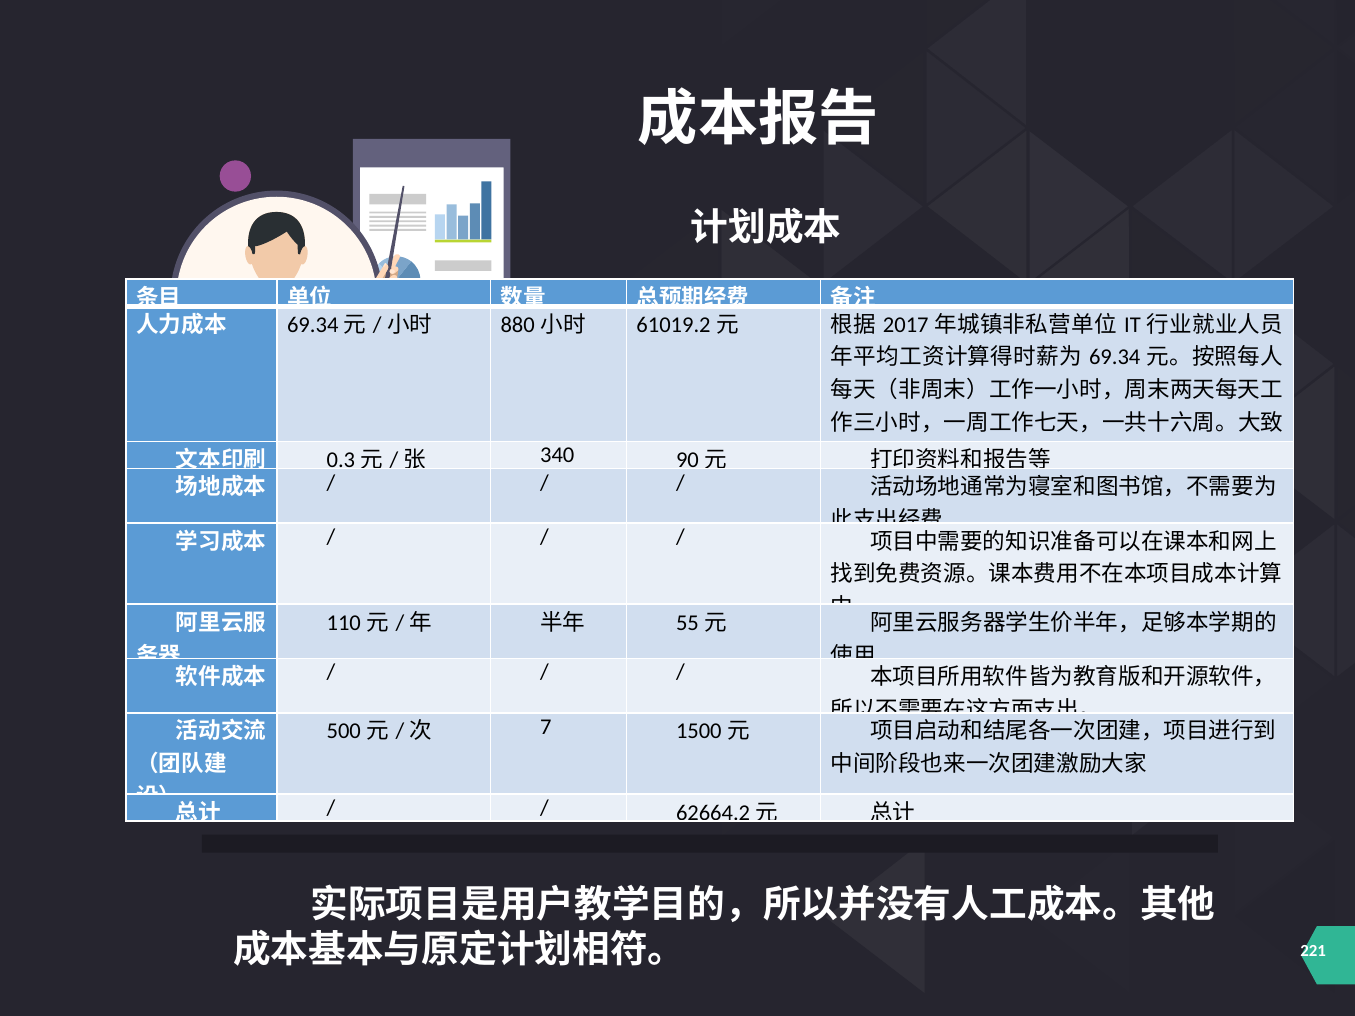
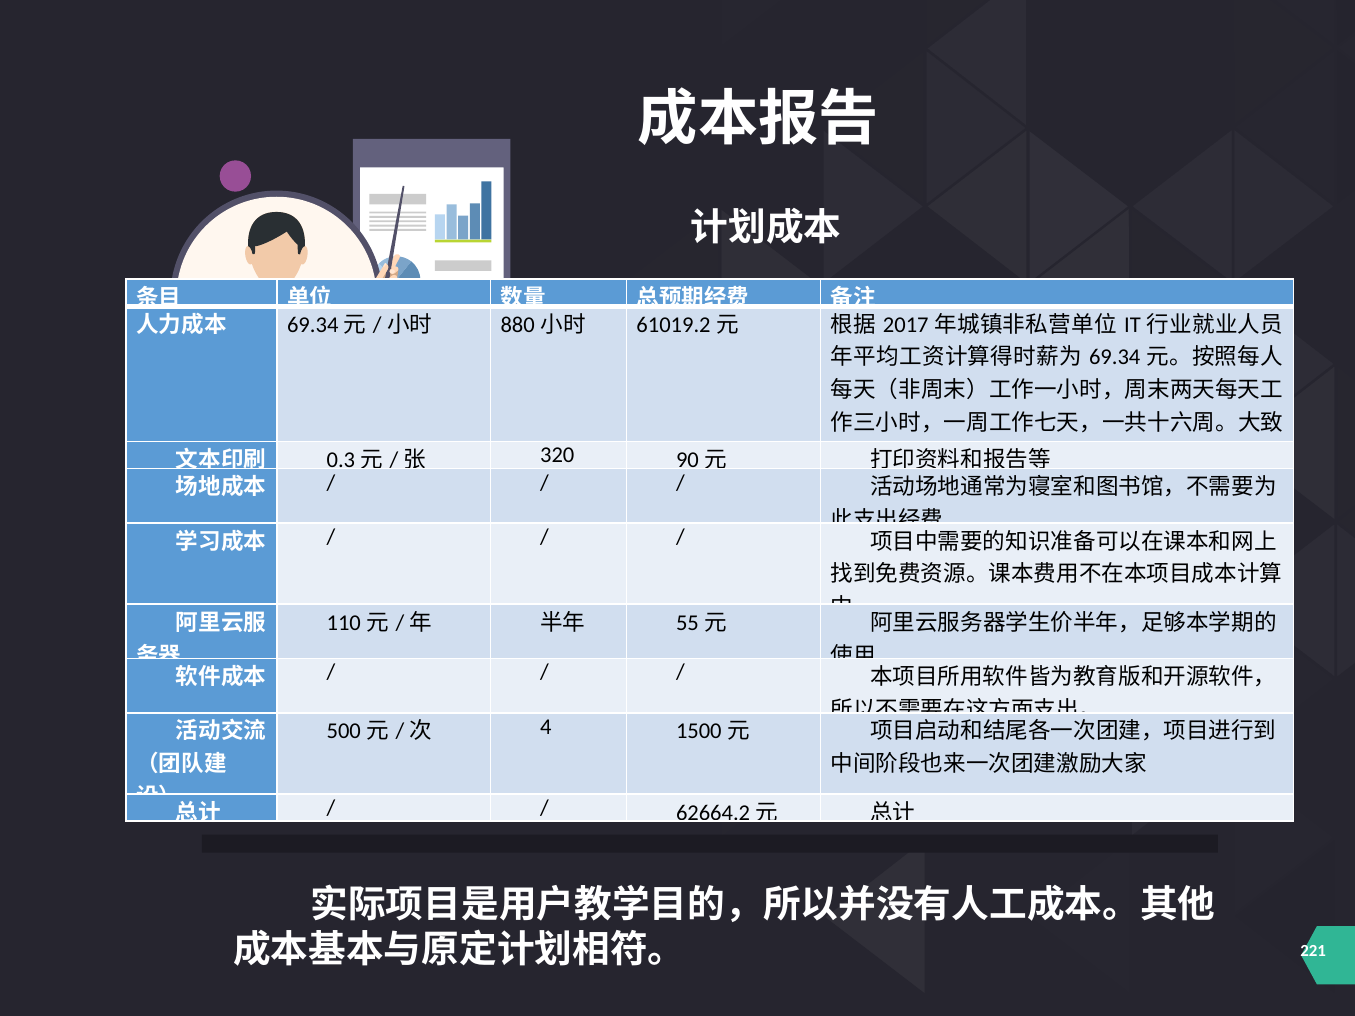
340: 340 -> 320
7: 7 -> 4
